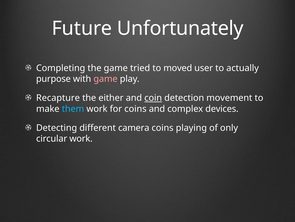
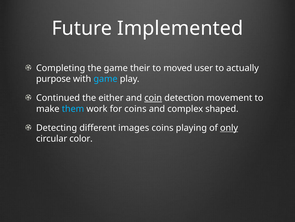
Unfortunately: Unfortunately -> Implemented
tried: tried -> their
game at (106, 79) colour: pink -> light blue
Recapture: Recapture -> Continued
devices: devices -> shaped
camera: camera -> images
only underline: none -> present
circular work: work -> color
